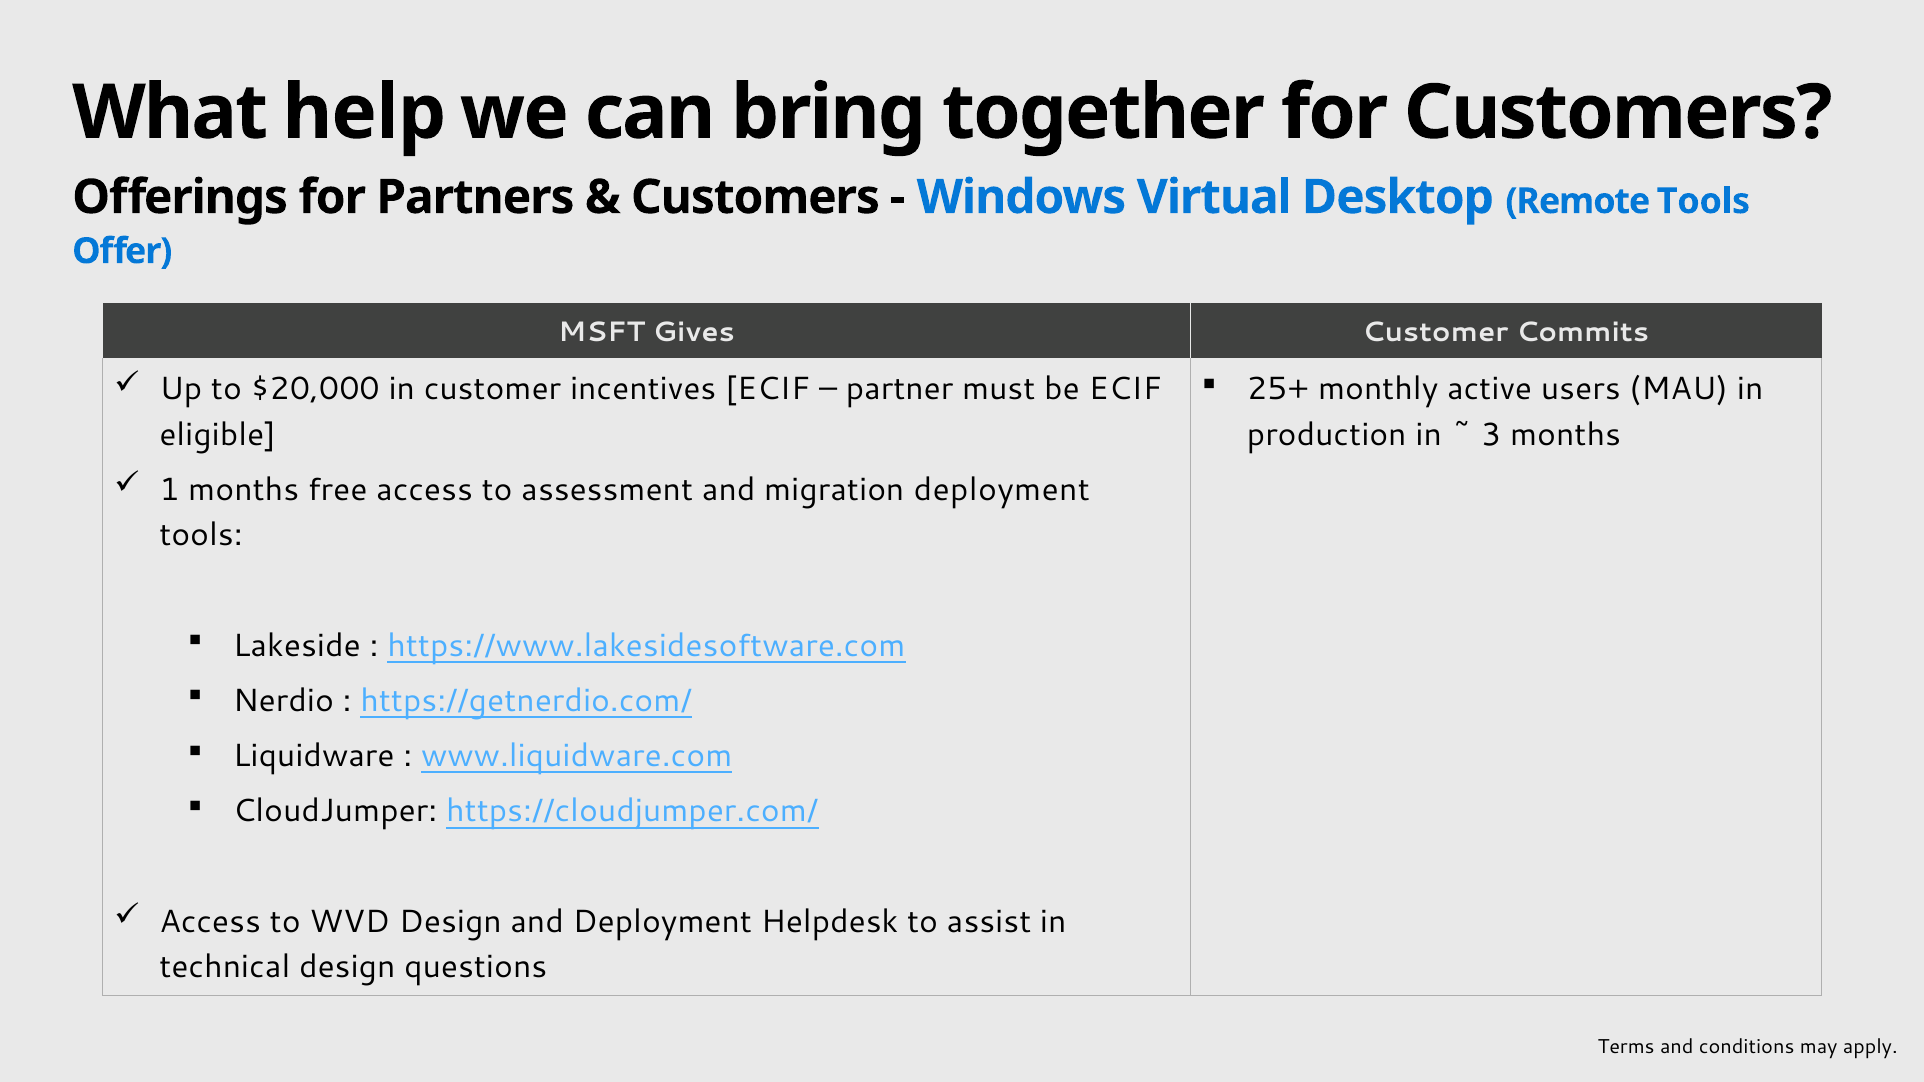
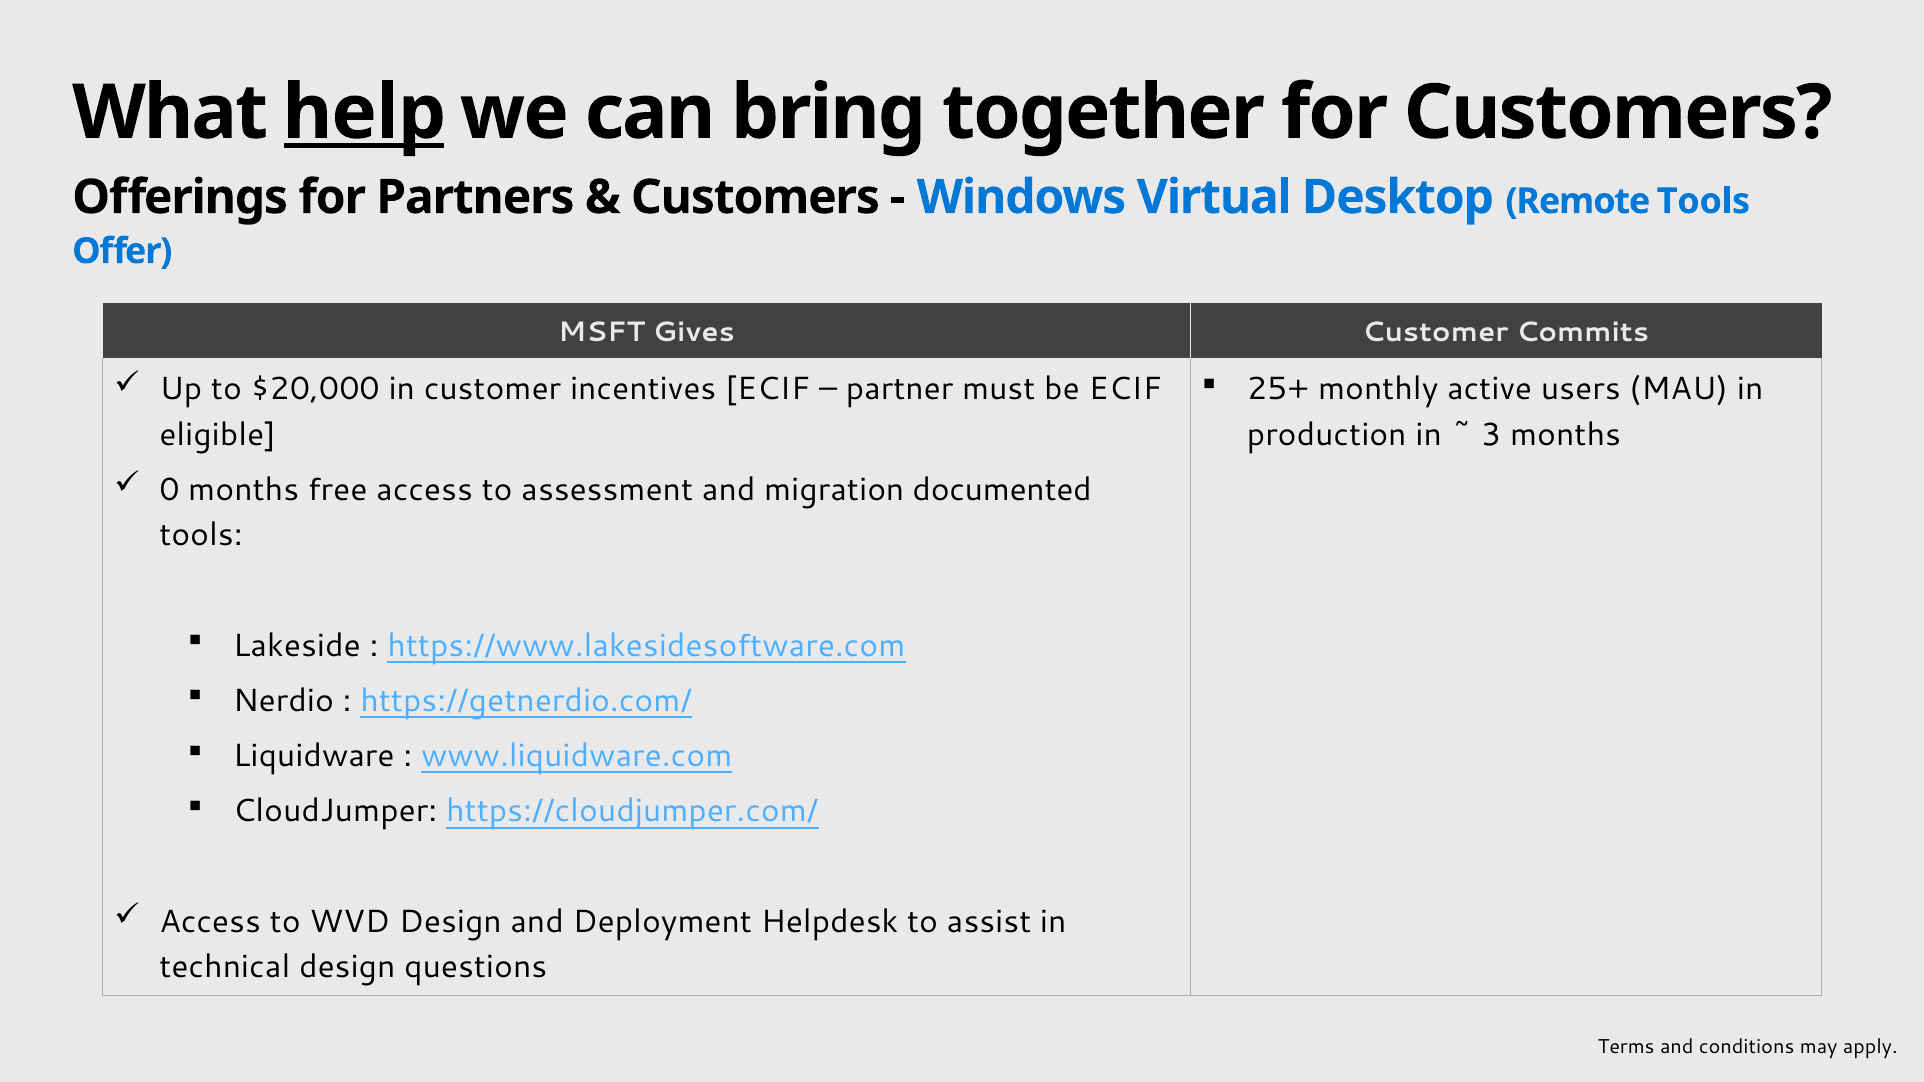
help underline: none -> present
1: 1 -> 0
migration deployment: deployment -> documented
